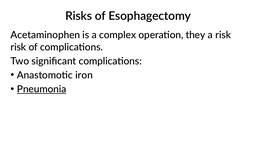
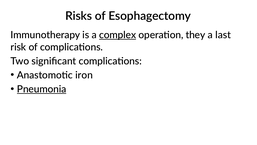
Acetaminophen: Acetaminophen -> Immunotherapy
complex underline: none -> present
a risk: risk -> last
